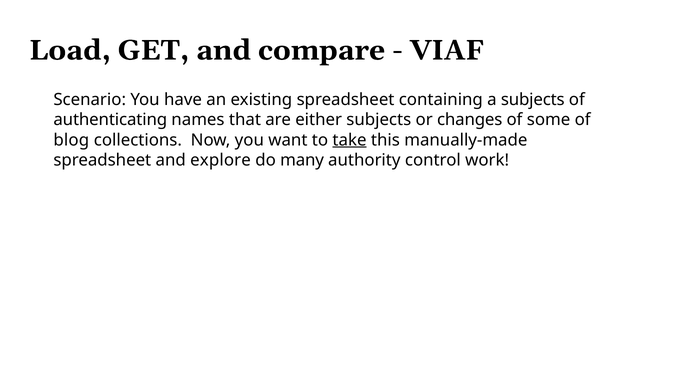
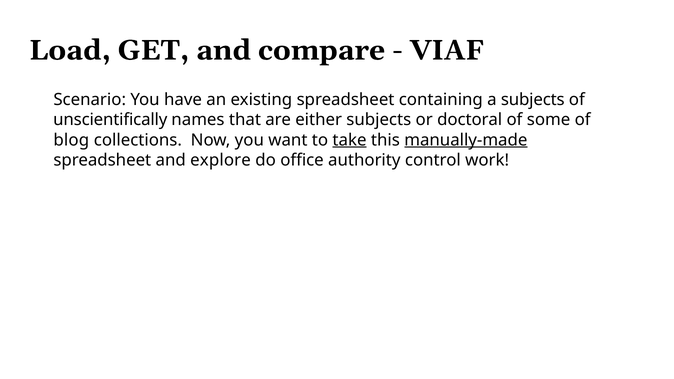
authenticating: authenticating -> unscientifically
changes: changes -> doctoral
manually-made underline: none -> present
many: many -> office
